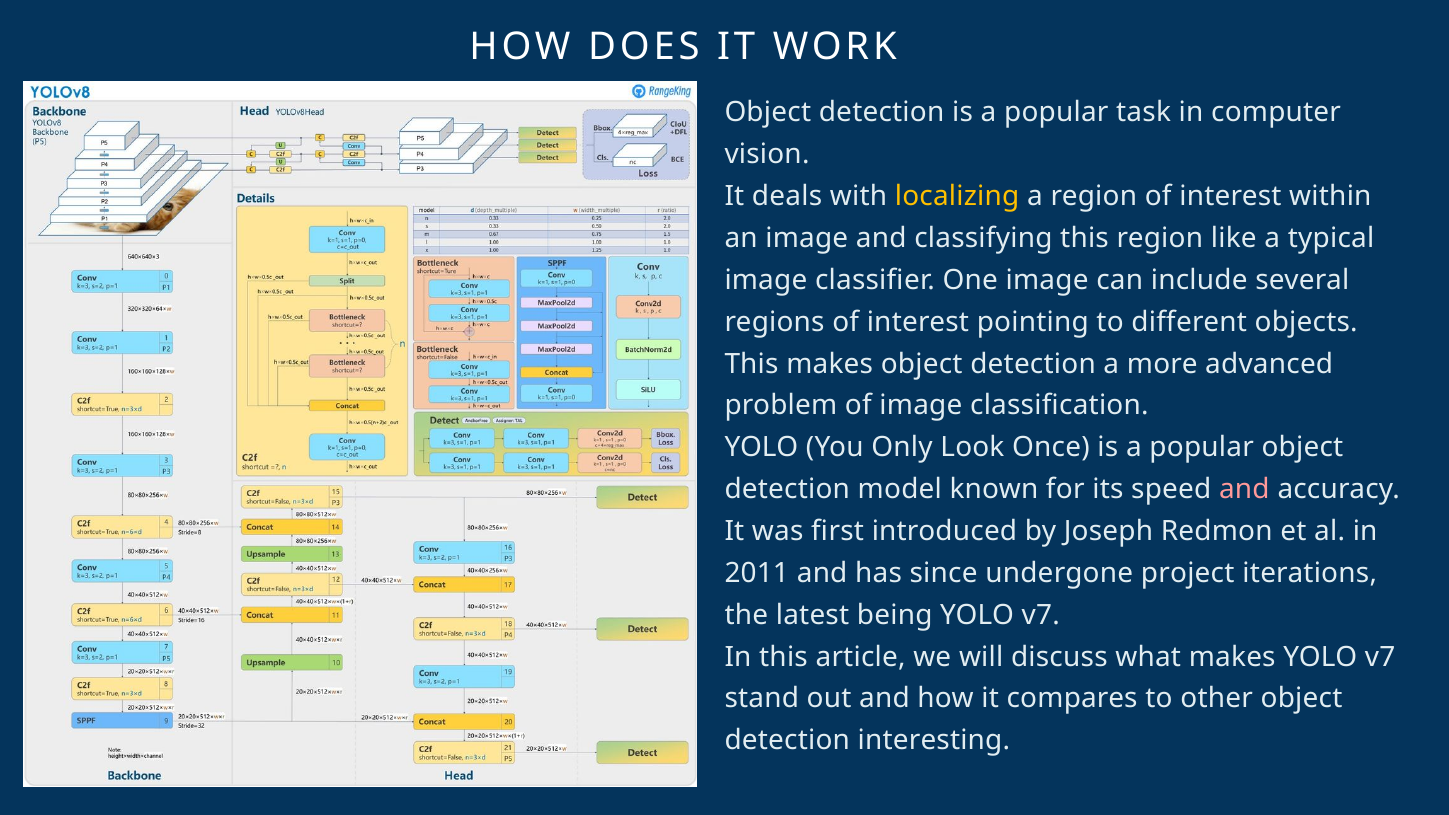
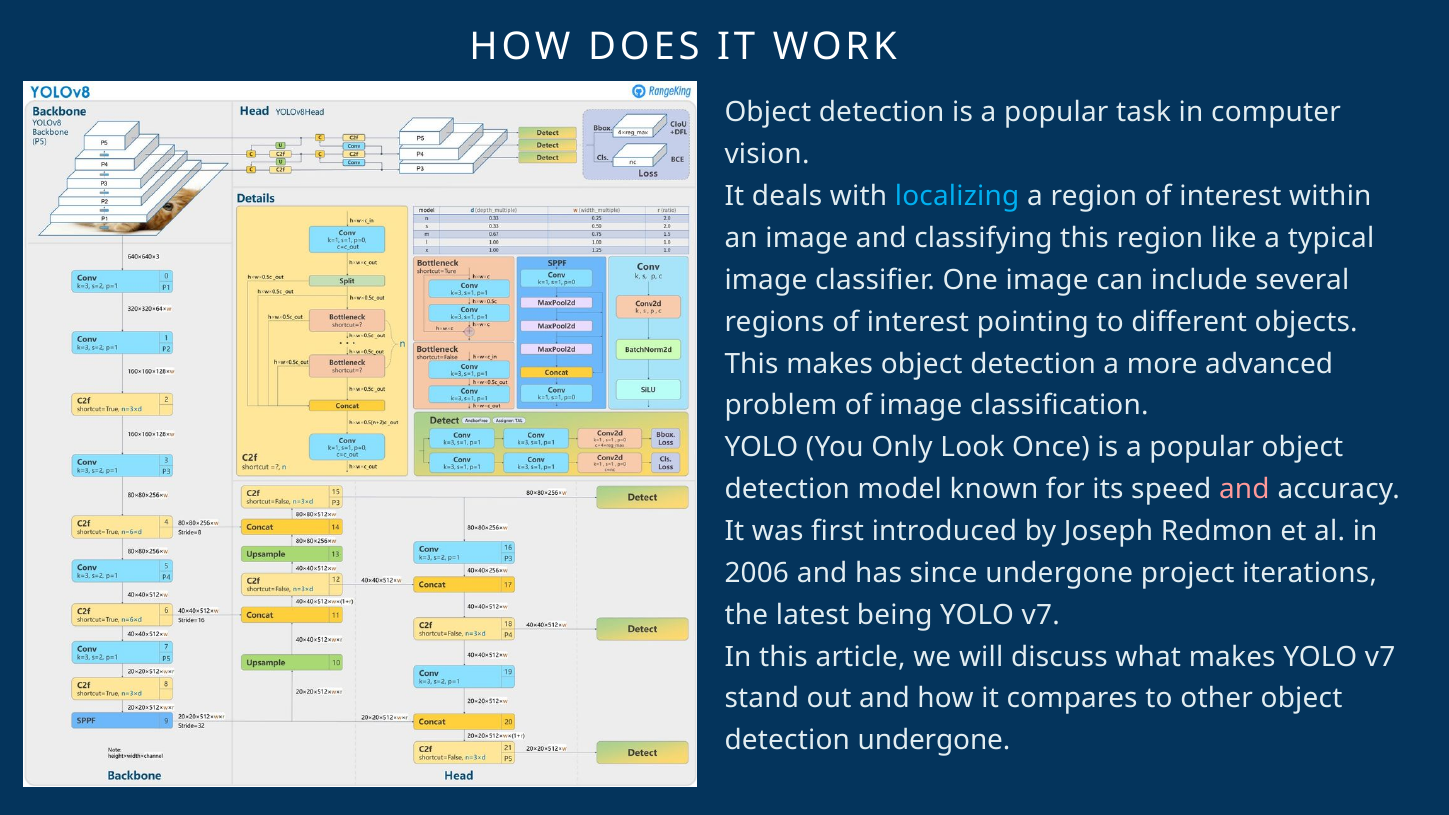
localizing colour: yellow -> light blue
2011: 2011 -> 2006
detection interesting: interesting -> undergone
